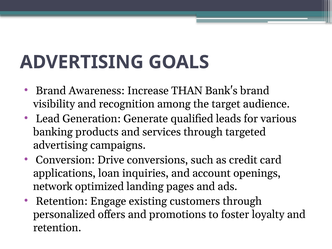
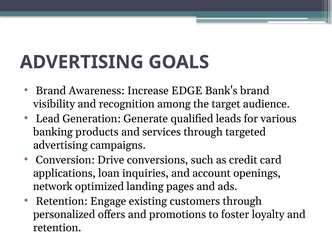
THAN: THAN -> EDGE
